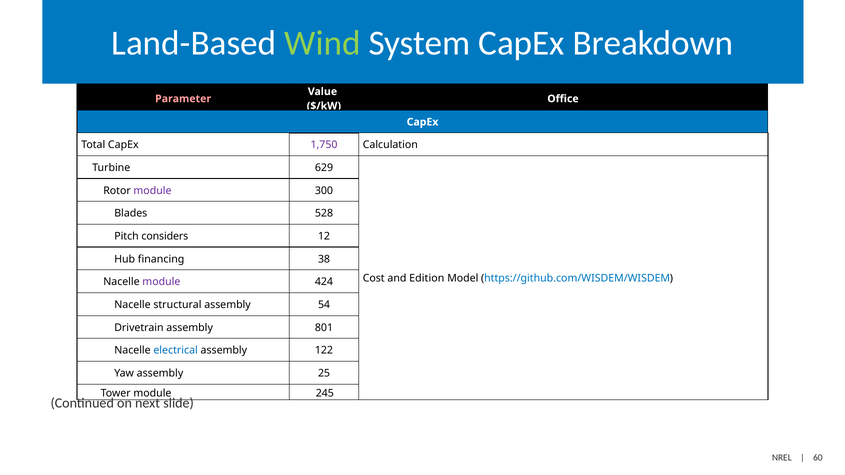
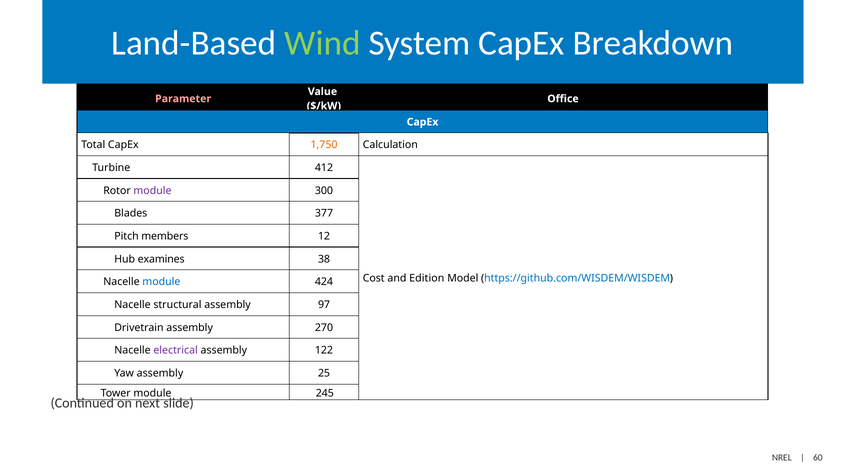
1,750 colour: purple -> orange
629: 629 -> 412
528: 528 -> 377
considers: considers -> members
financing: financing -> examines
module at (161, 282) colour: purple -> blue
54: 54 -> 97
801: 801 -> 270
electrical colour: blue -> purple
